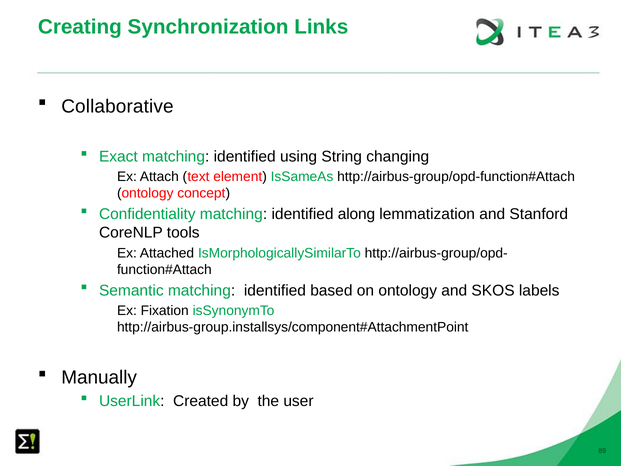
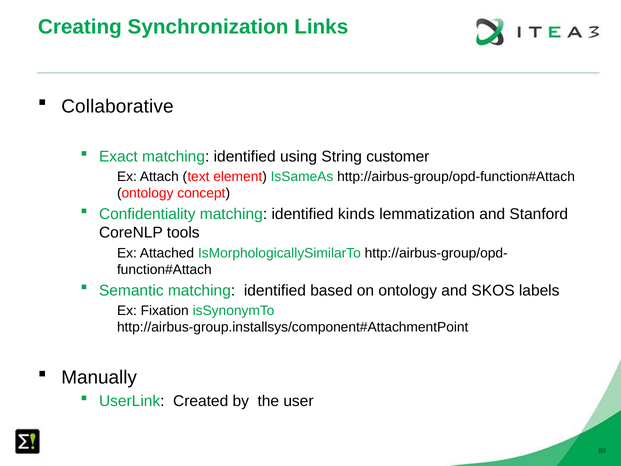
changing: changing -> customer
along: along -> kinds
